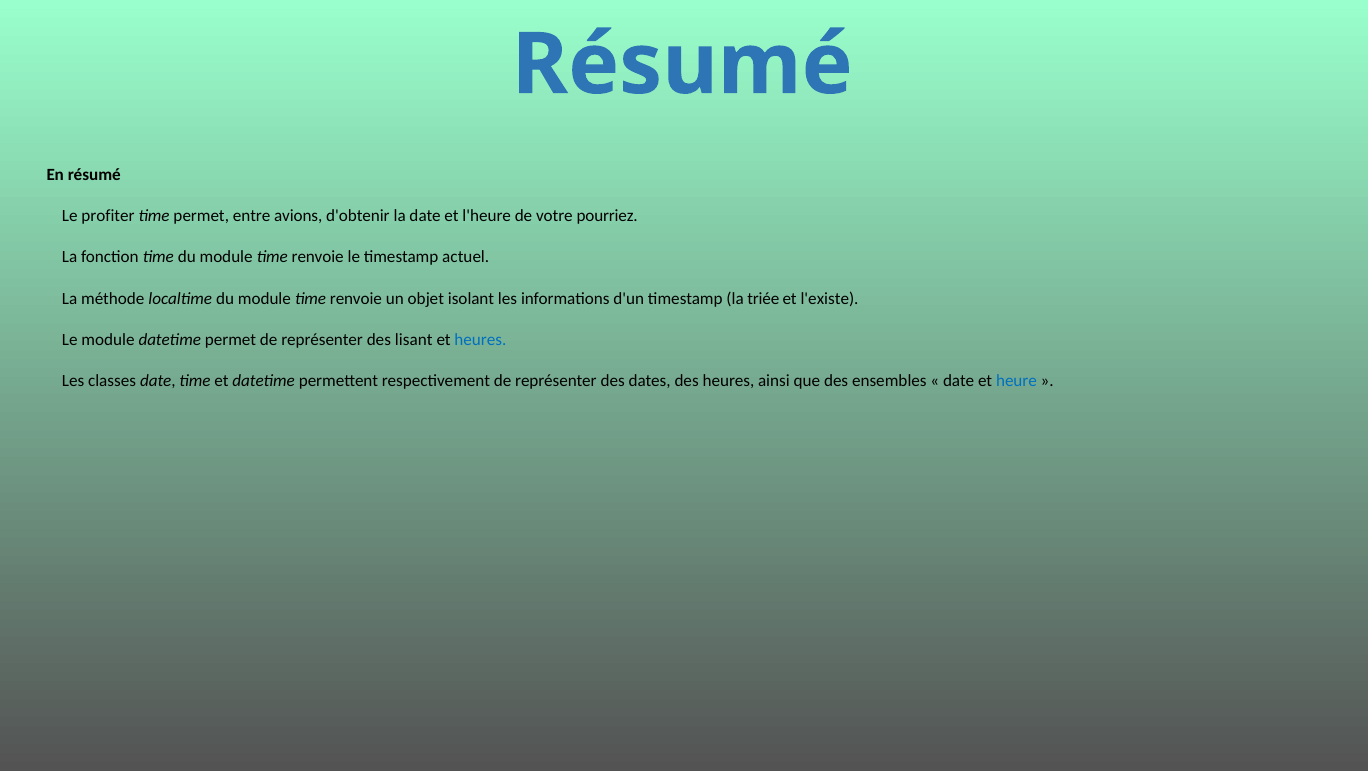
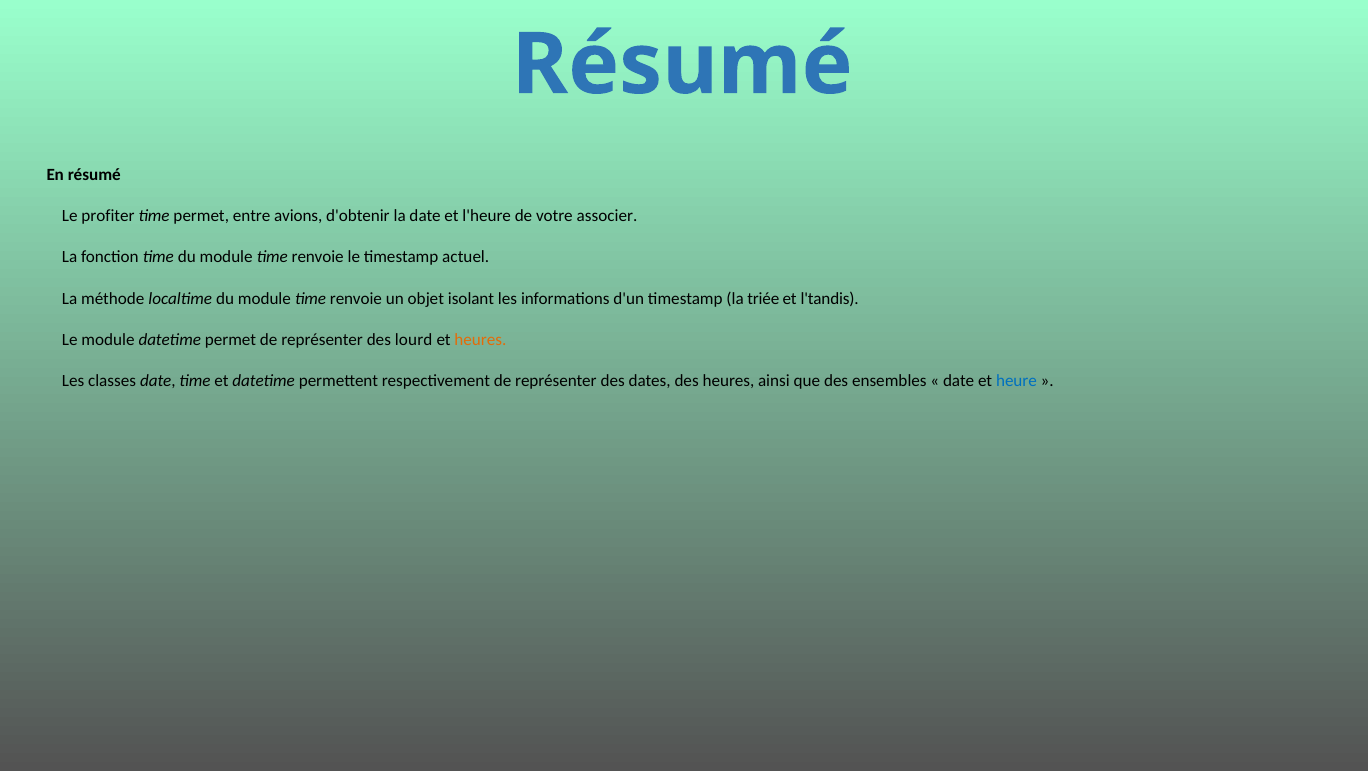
pourriez: pourriez -> associer
l'existe: l'existe -> l'tandis
lisant: lisant -> lourd
heures at (480, 340) colour: blue -> orange
